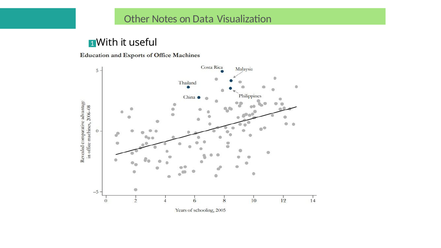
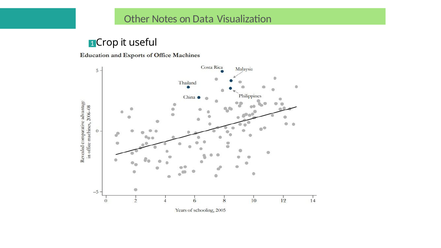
With: With -> Crop
